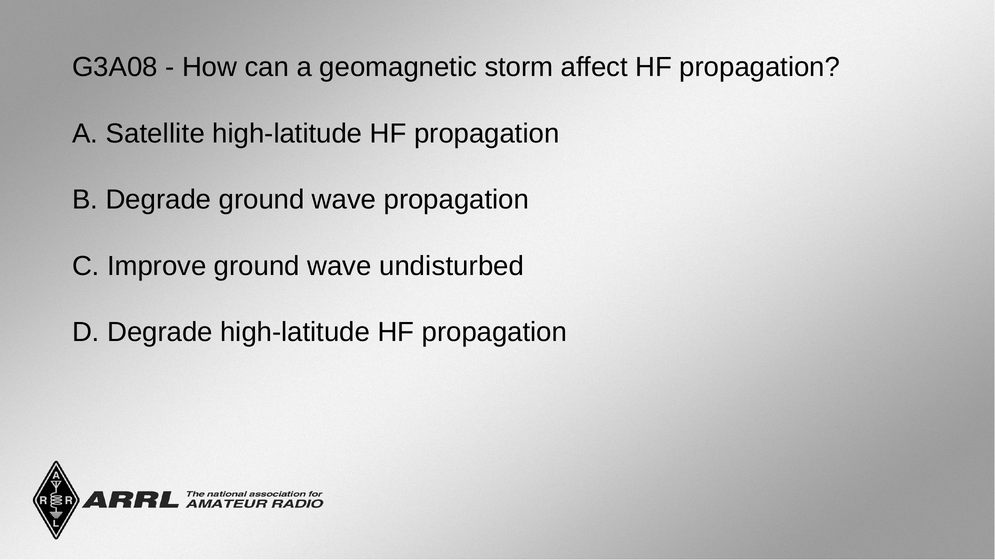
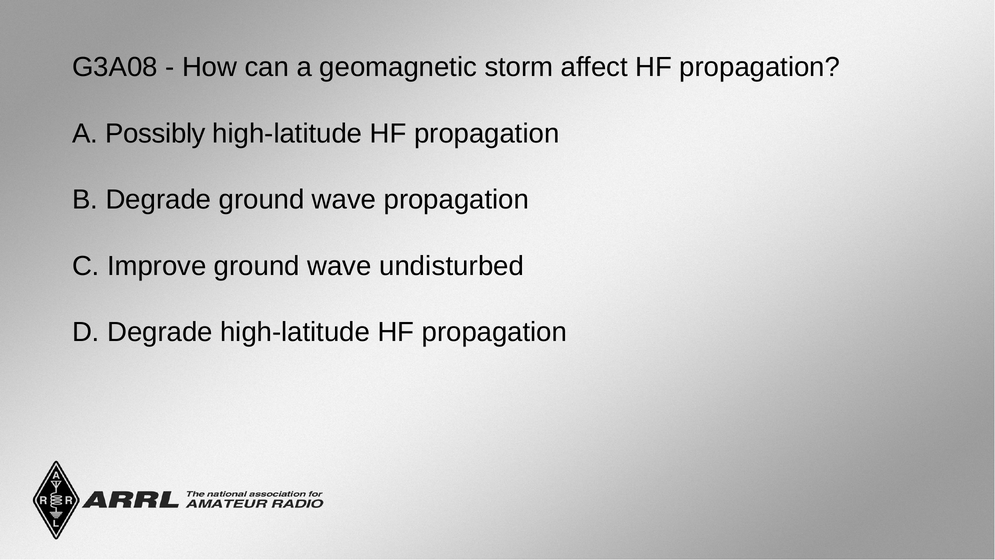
Satellite: Satellite -> Possibly
